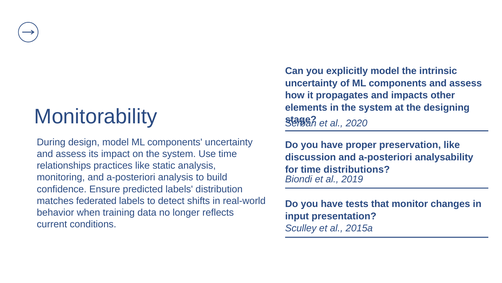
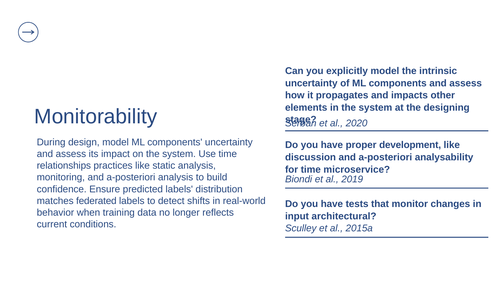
preservation: preservation -> development
distributions: distributions -> microservice
presentation: presentation -> architectural
